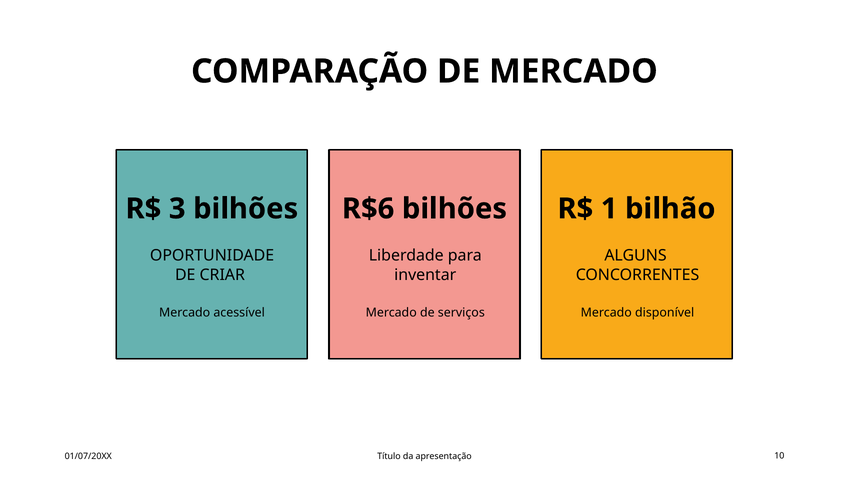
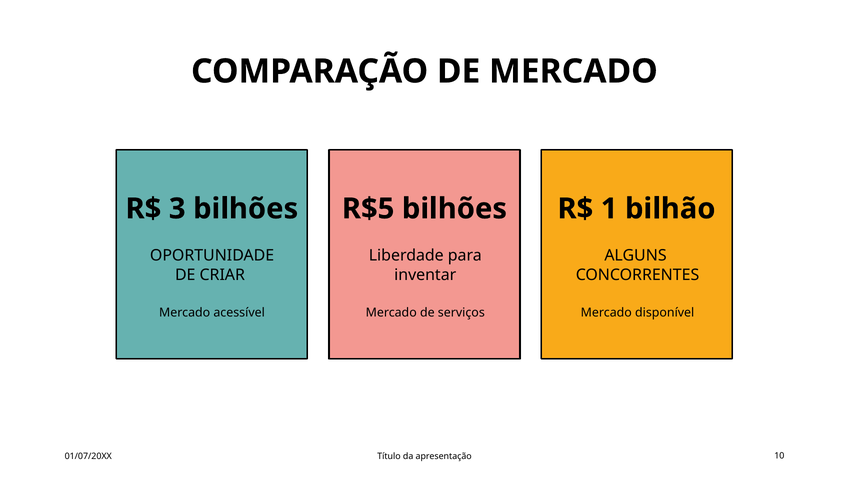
R$6: R$6 -> R$5
